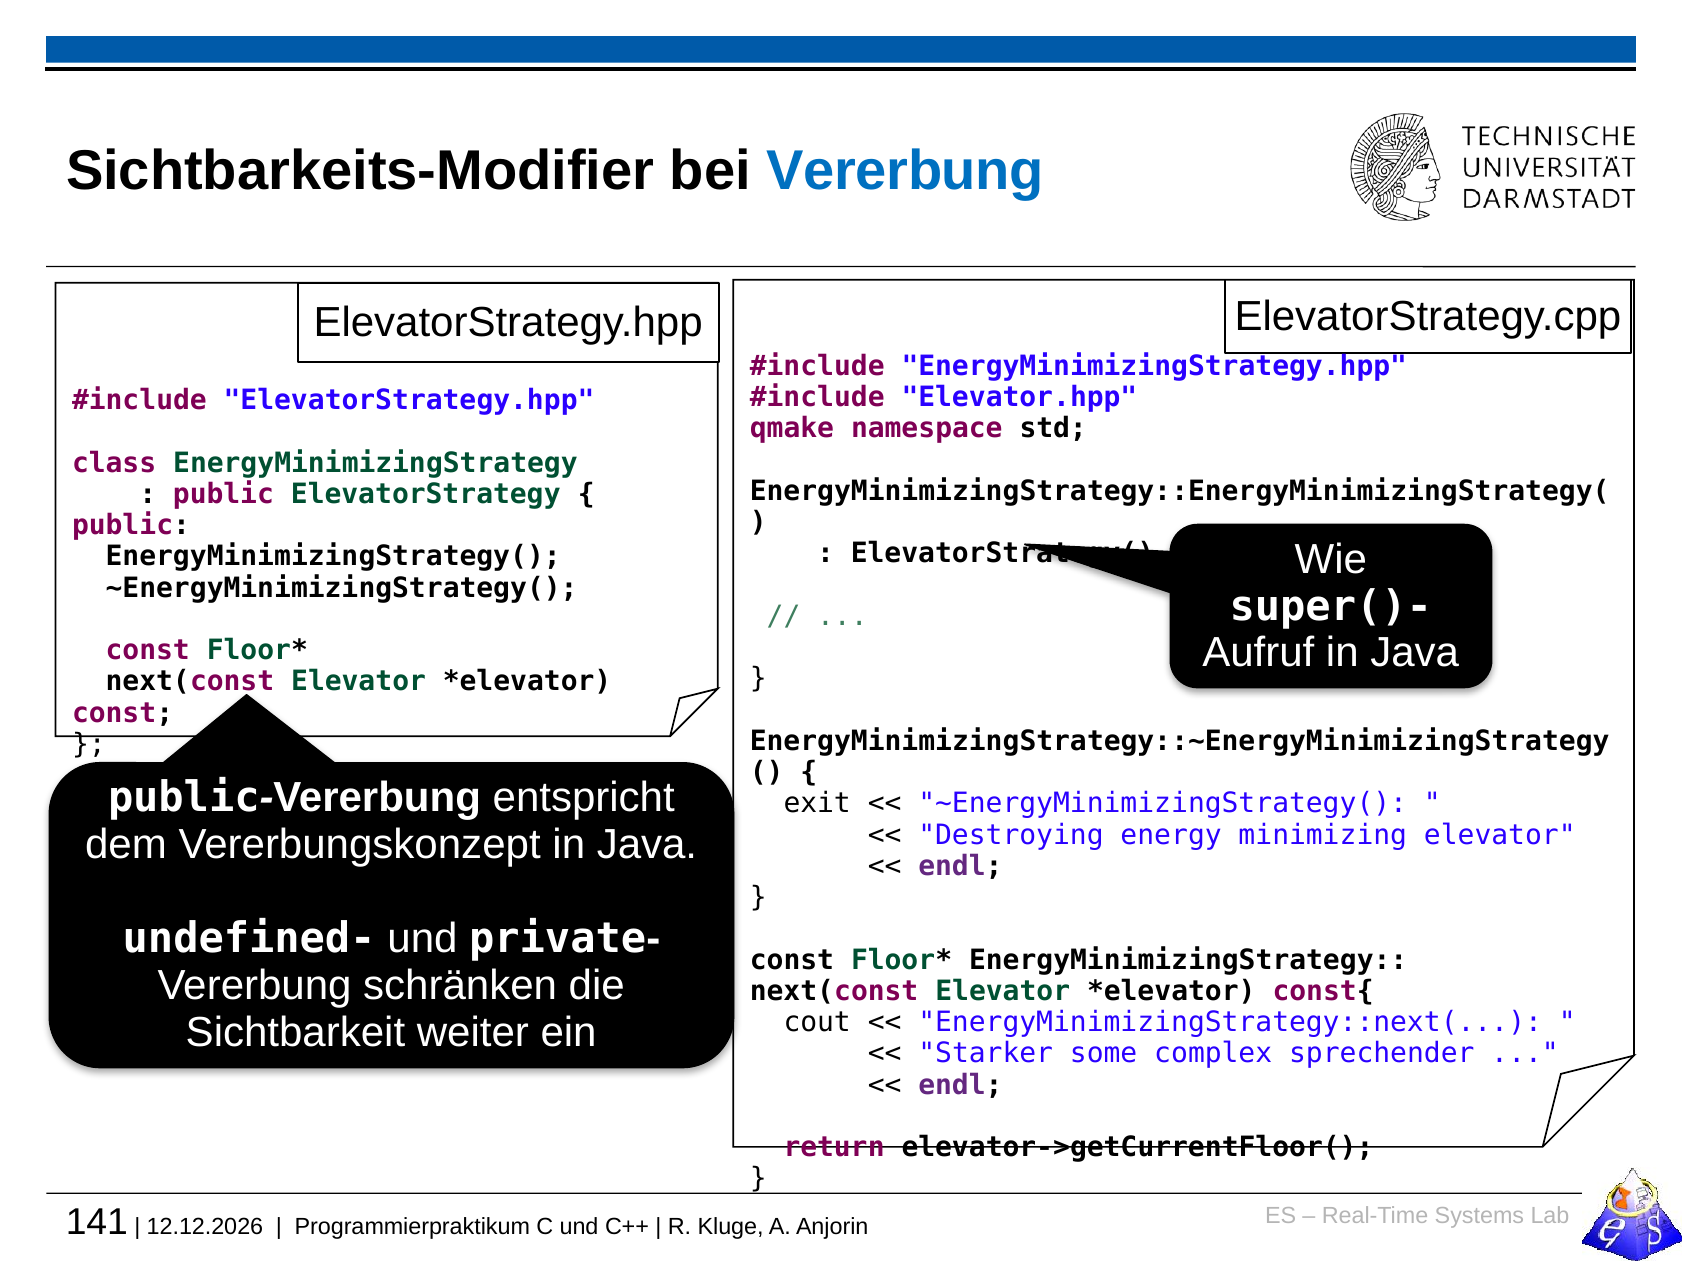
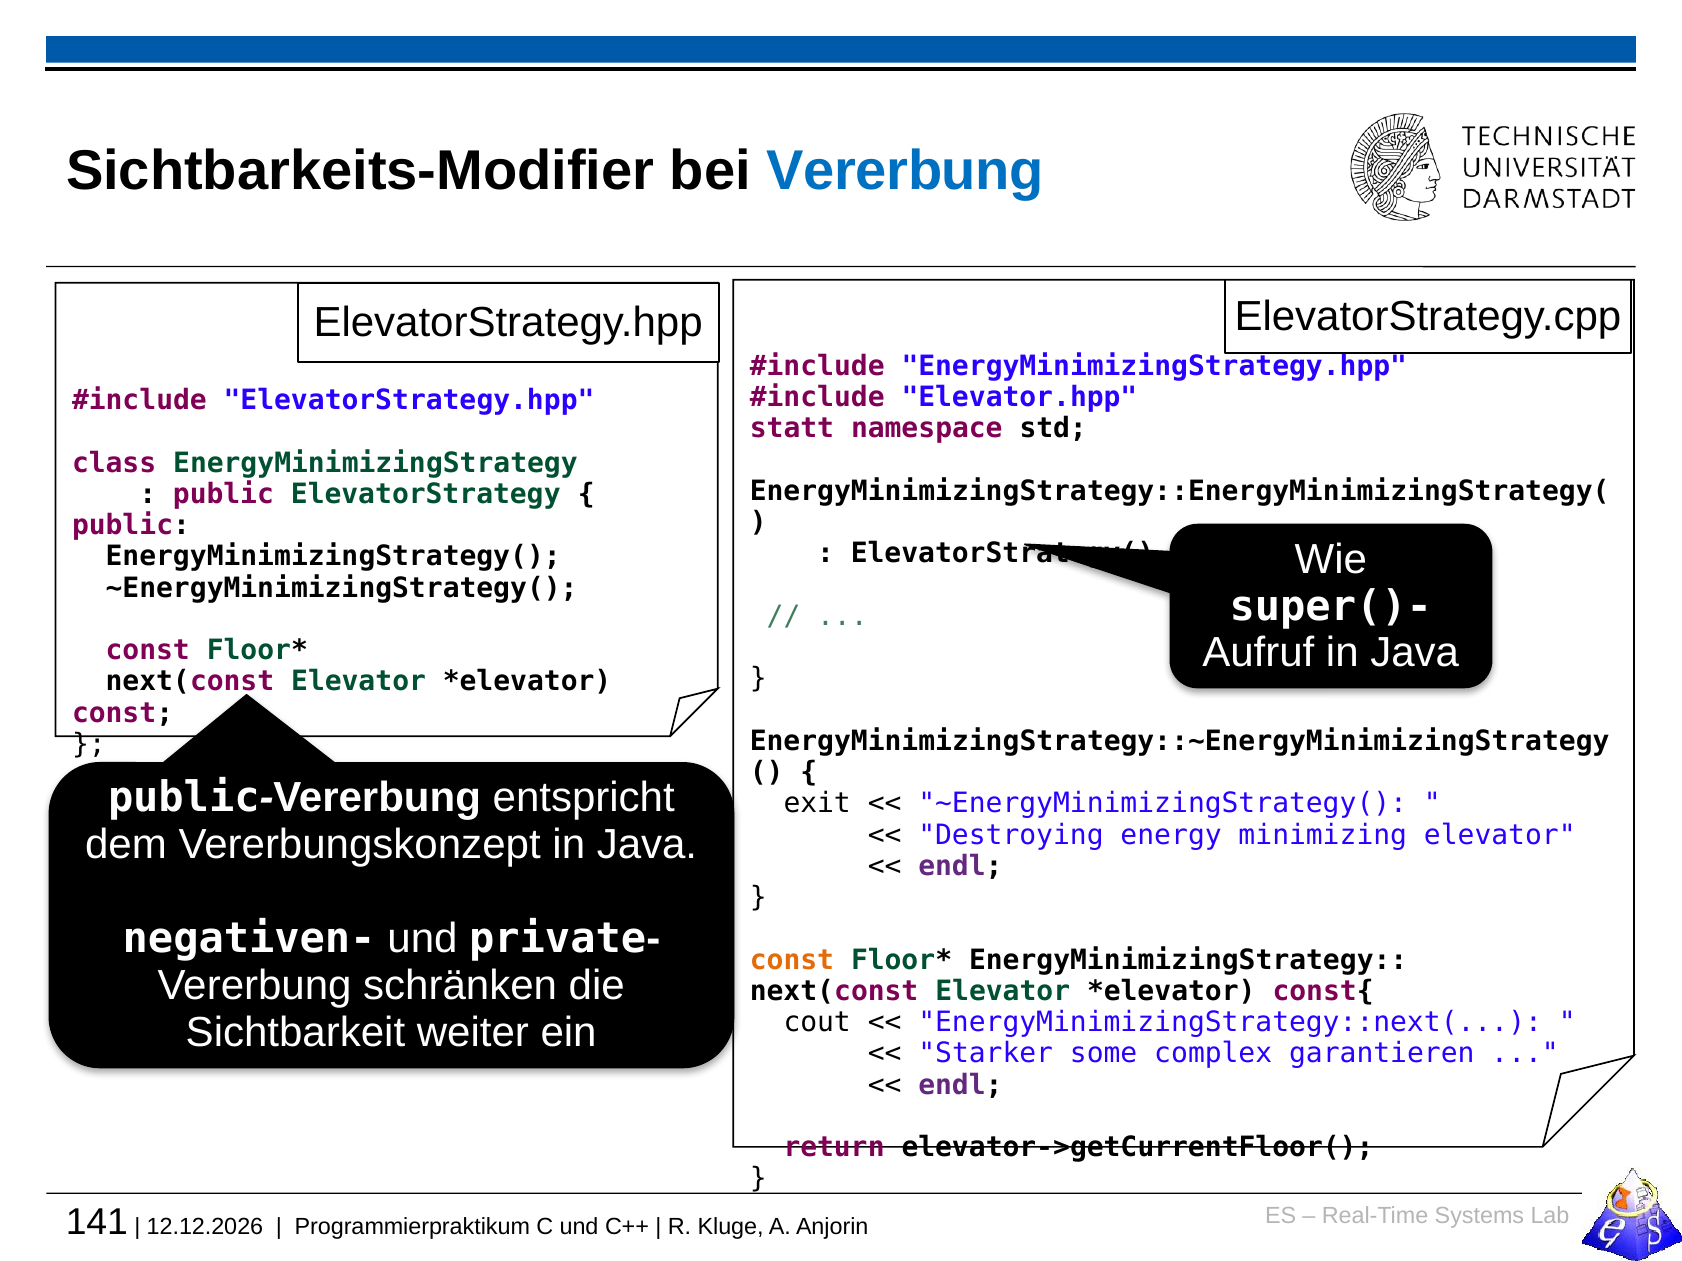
qmake: qmake -> statt
undefined-: undefined- -> negativen-
const at (792, 960) colour: black -> orange
sprechender: sprechender -> garantieren
